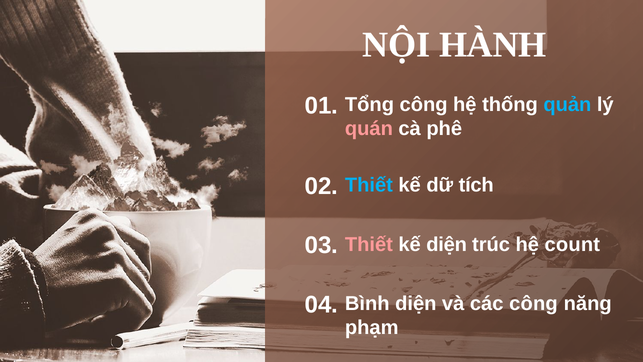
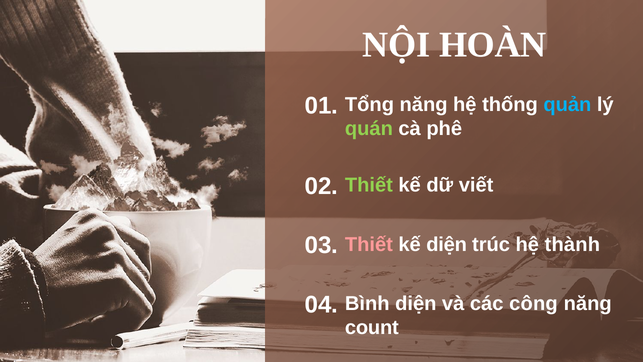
HÀNH: HÀNH -> HOÀN
Tổng công: công -> năng
quán colour: pink -> light green
Thiết at (369, 185) colour: light blue -> light green
tích: tích -> viết
count: count -> thành
phạm: phạm -> count
